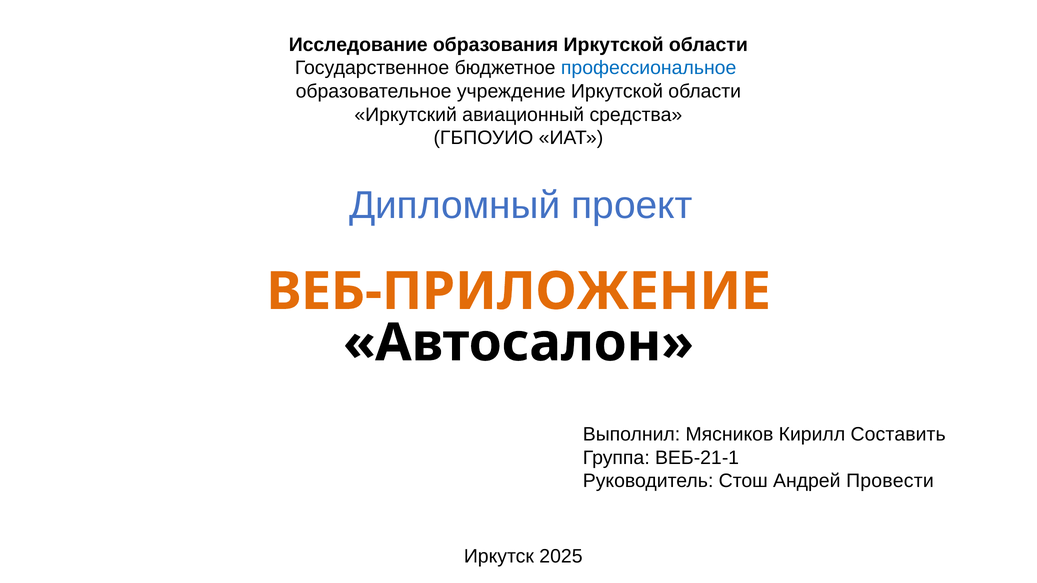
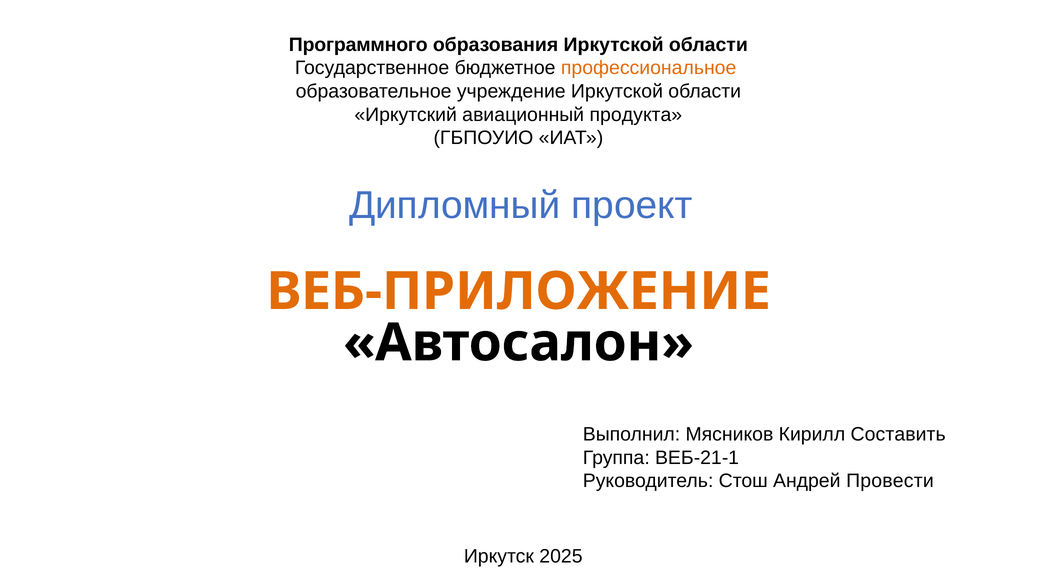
Исследование: Исследование -> Программного
профессиональное colour: blue -> orange
средства: средства -> продукта
